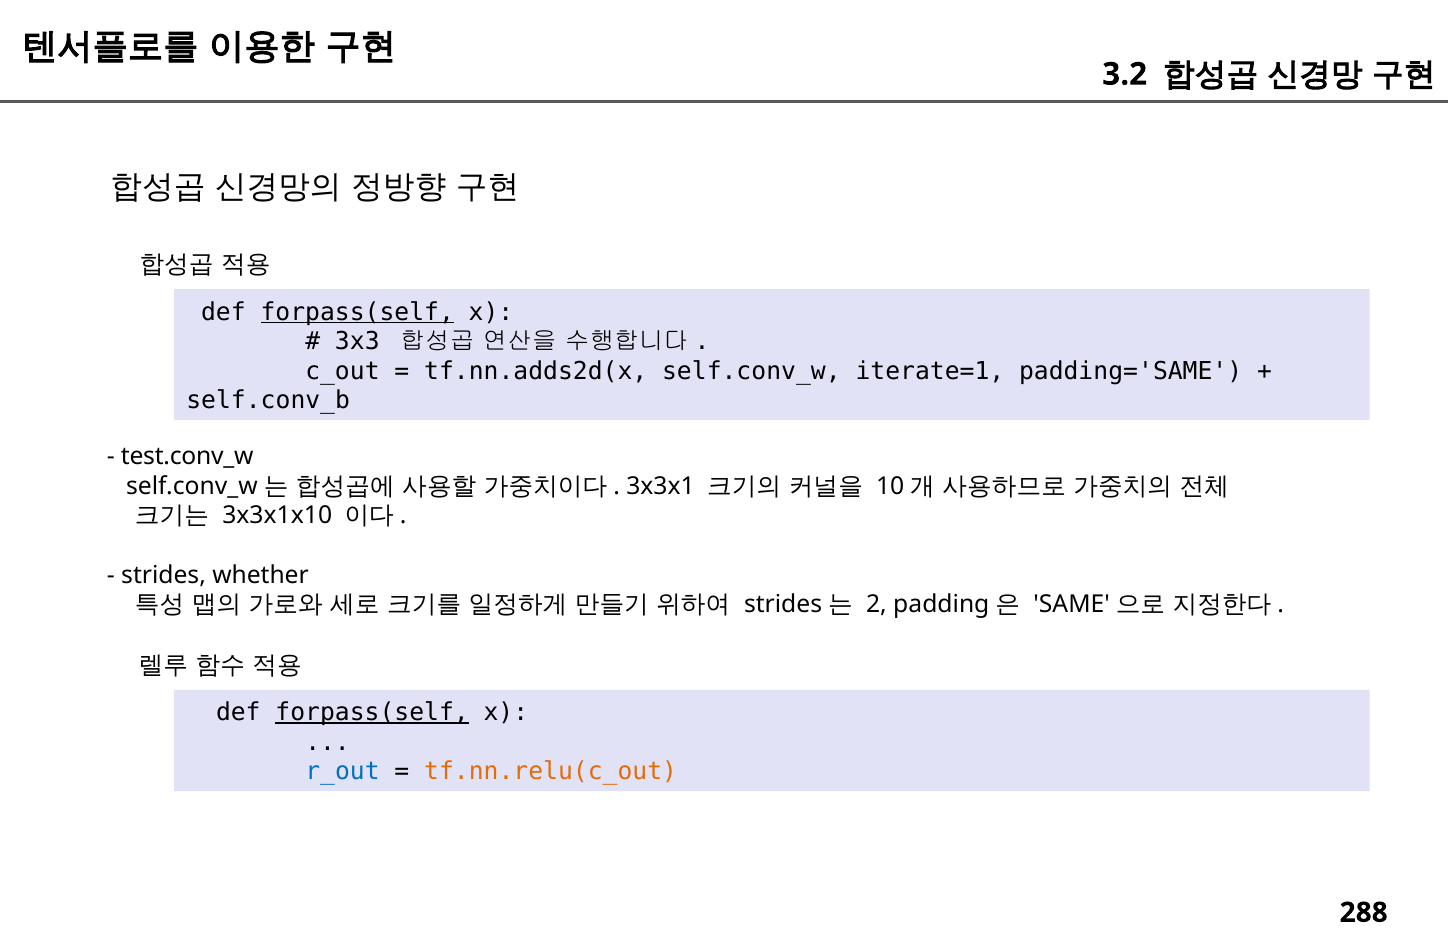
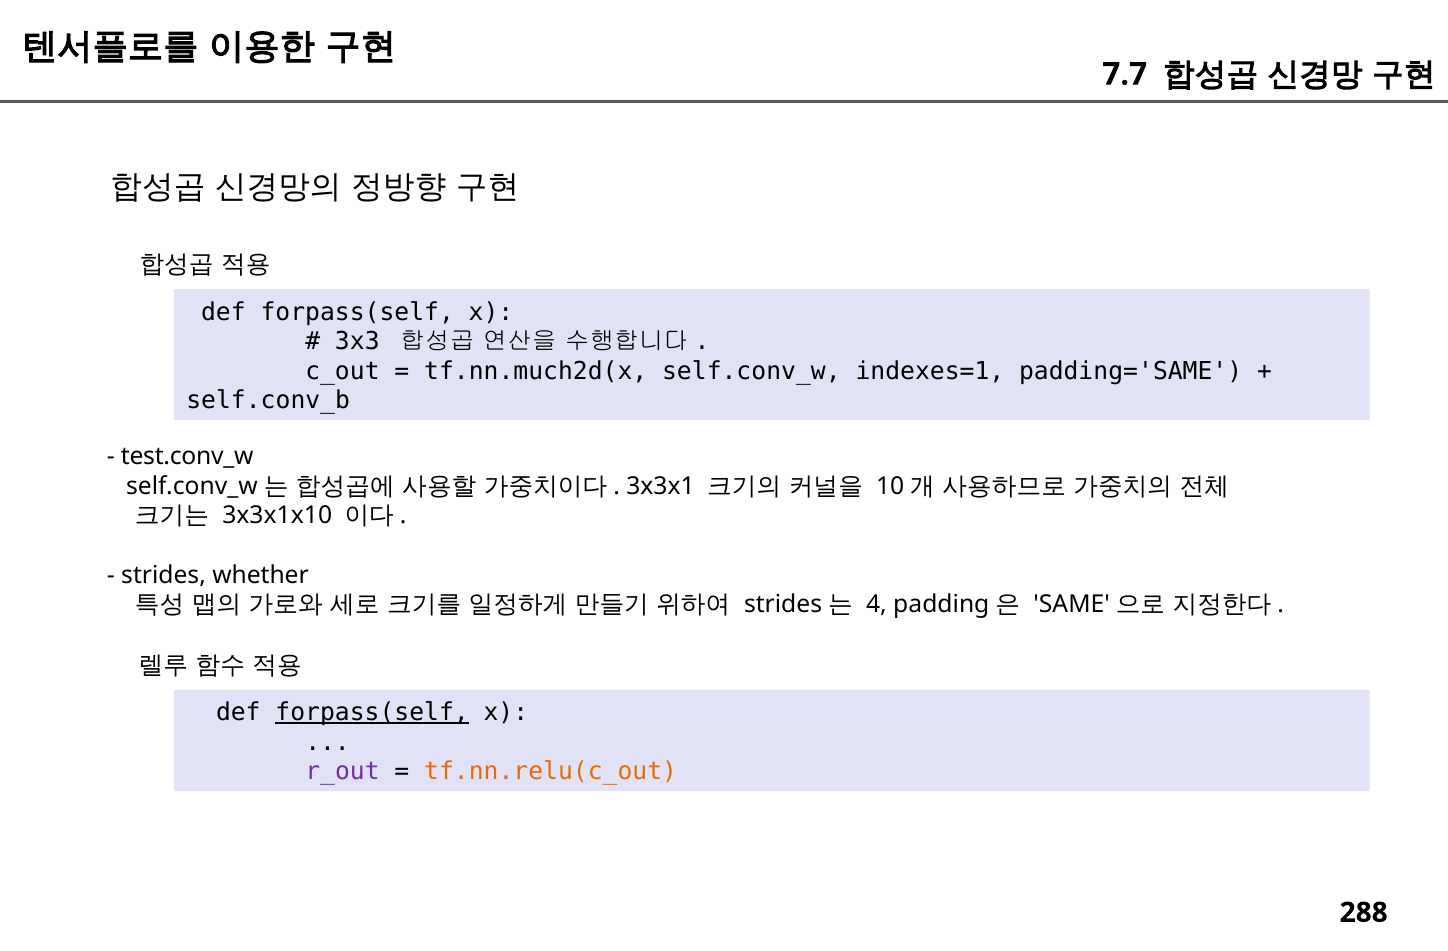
3.2: 3.2 -> 7.7
forpass(self at (357, 312) underline: present -> none
tf.nn.adds2d(x: tf.nn.adds2d(x -> tf.nn.much2d(x
iterate=1: iterate=1 -> indexes=1
2: 2 -> 4
r_out colour: blue -> purple
